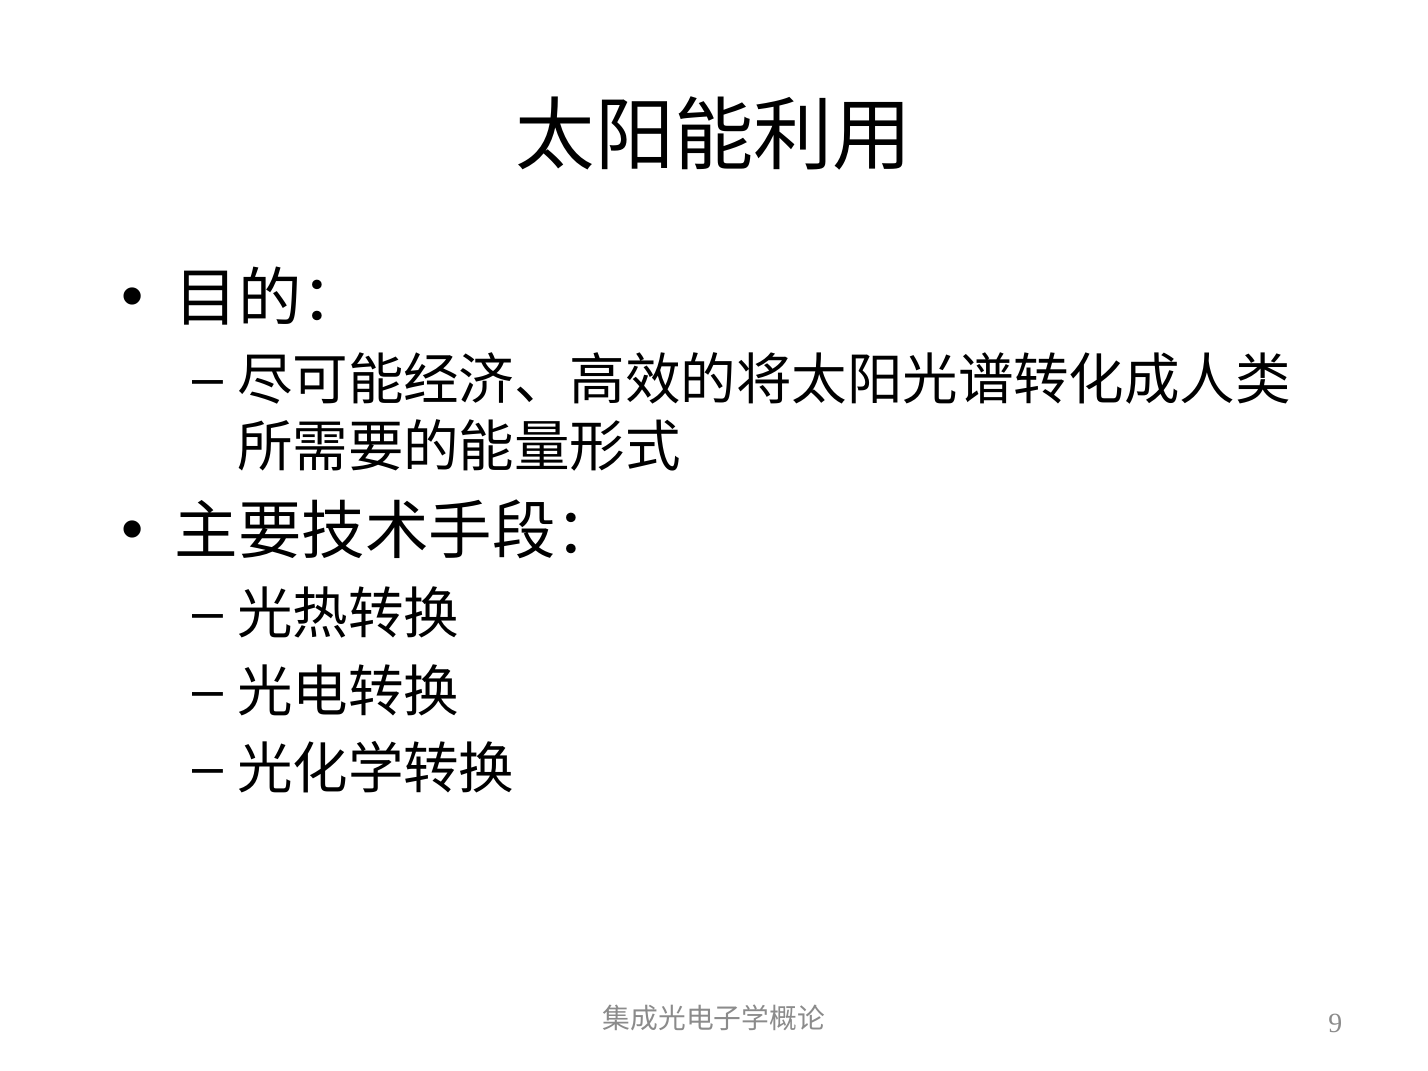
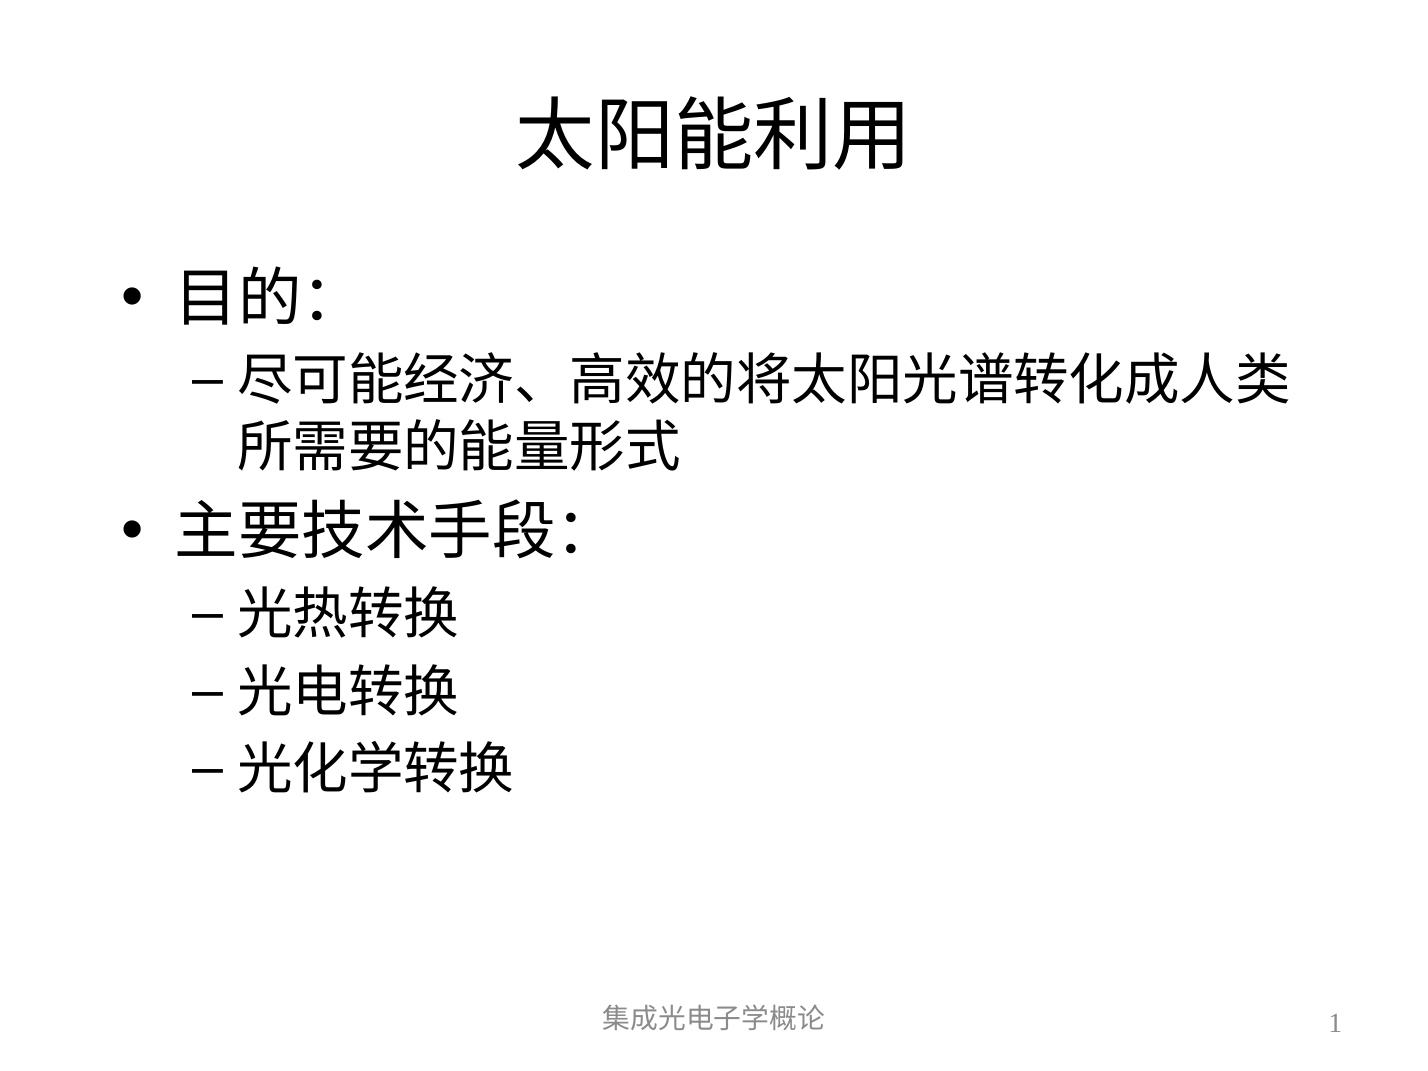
9: 9 -> 1
